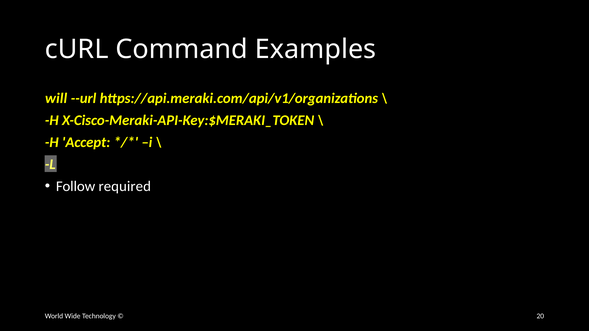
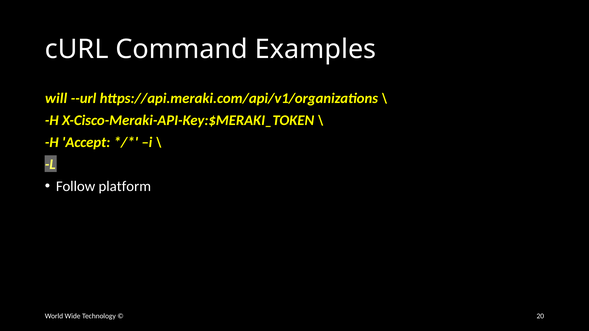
required: required -> platform
